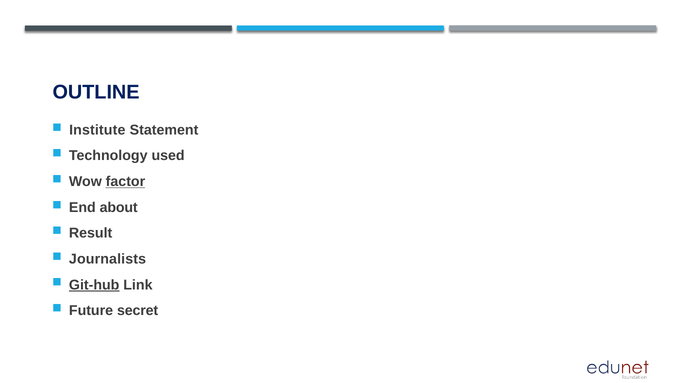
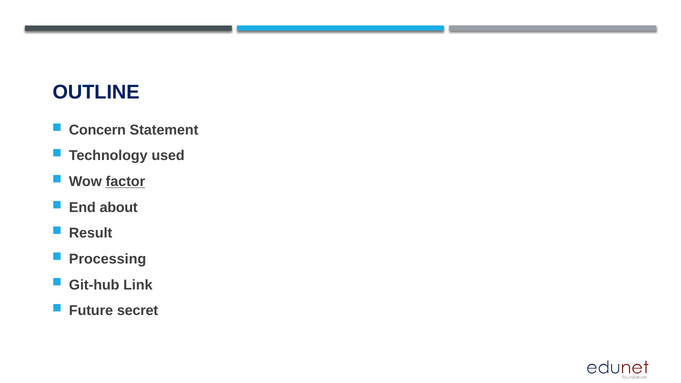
Institute: Institute -> Concern
Journalists: Journalists -> Processing
Git-hub underline: present -> none
